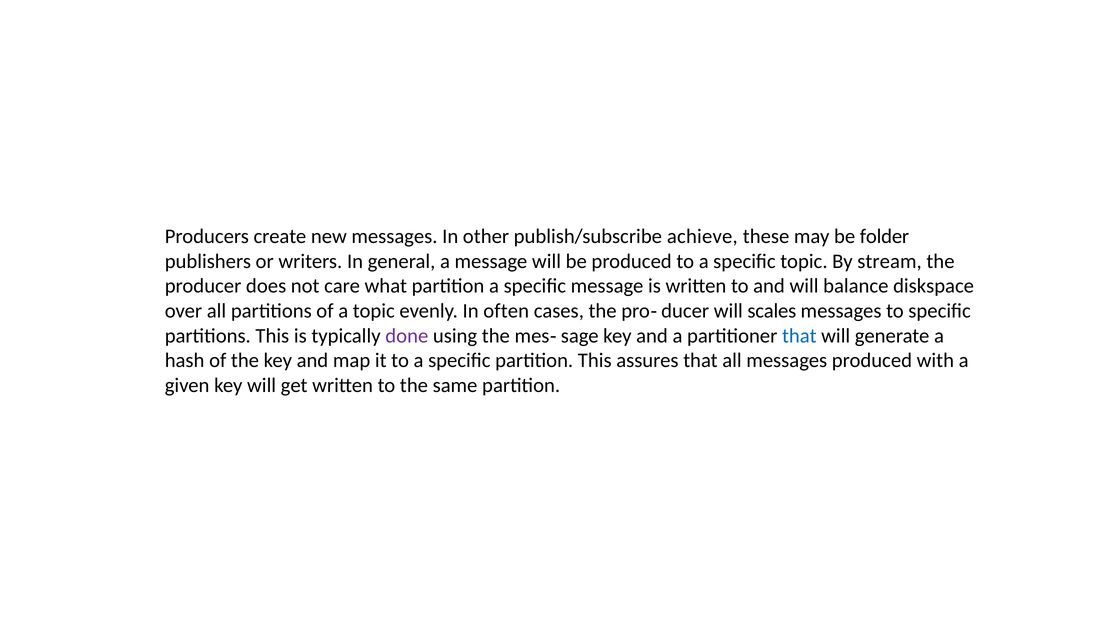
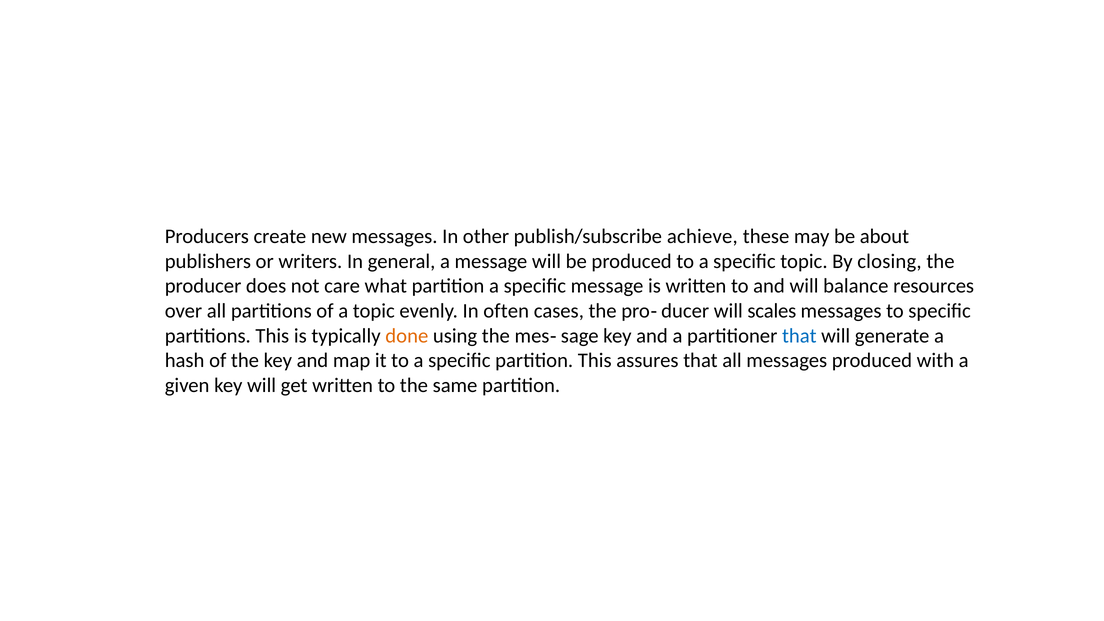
folder: folder -> about
stream: stream -> closing
diskspace: diskspace -> resources
done colour: purple -> orange
